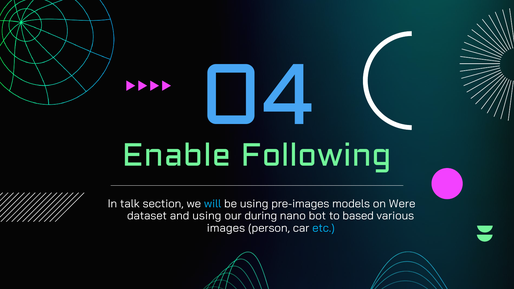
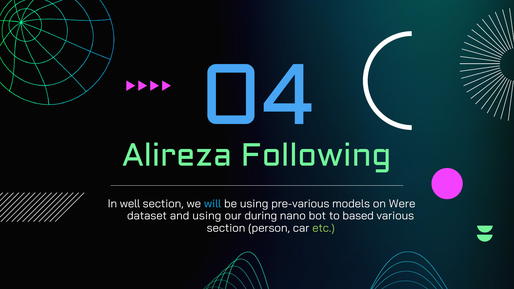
Enable: Enable -> Alireza
talk: talk -> well
pre-images: pre-images -> pre-various
images at (226, 228): images -> section
etc colour: light blue -> light green
